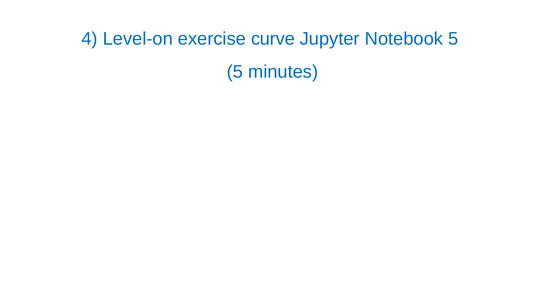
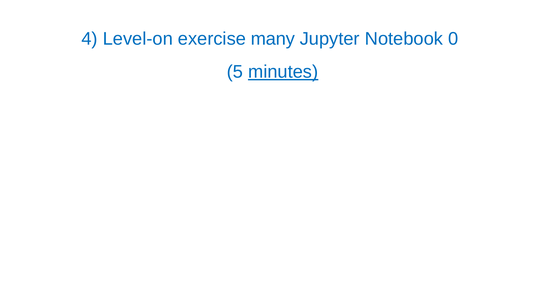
curve: curve -> many
Notebook 5: 5 -> 0
minutes underline: none -> present
